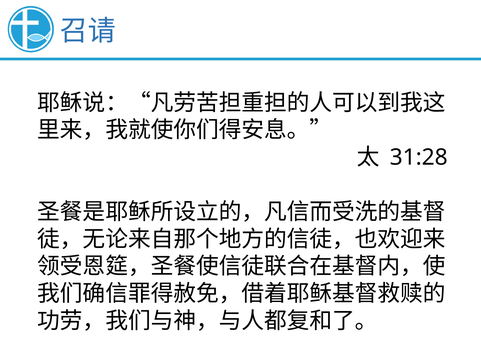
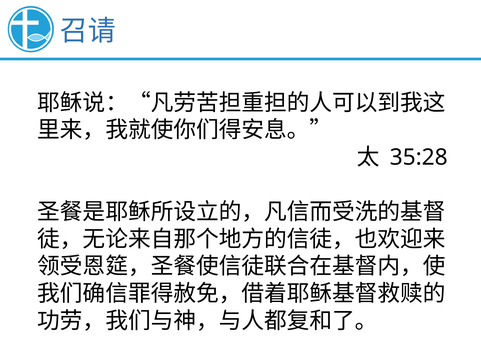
31:28: 31:28 -> 35:28
